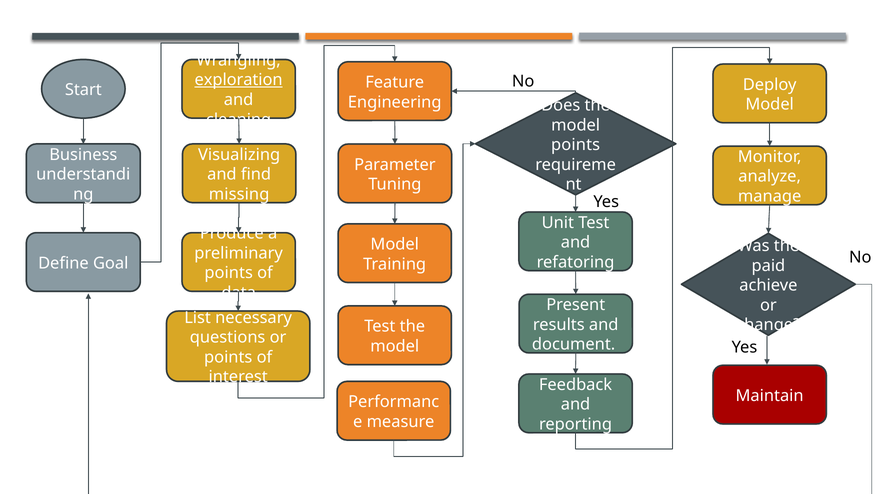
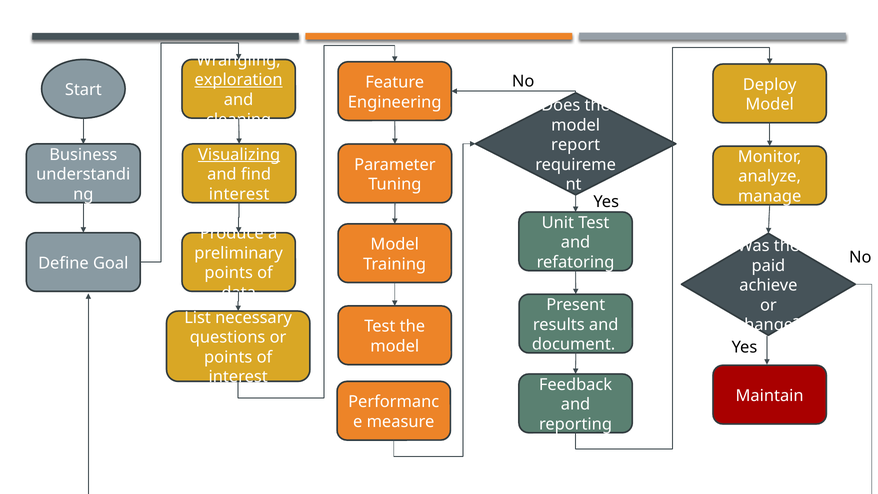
points at (576, 145): points -> report
Visualizing underline: none -> present
missing at (239, 194): missing -> interest
